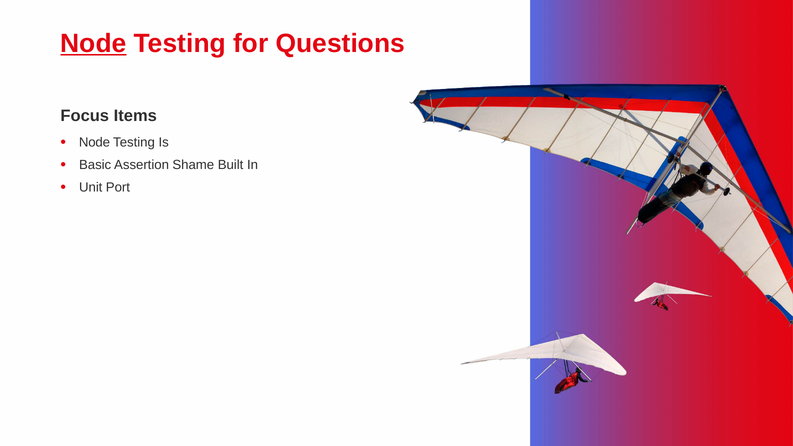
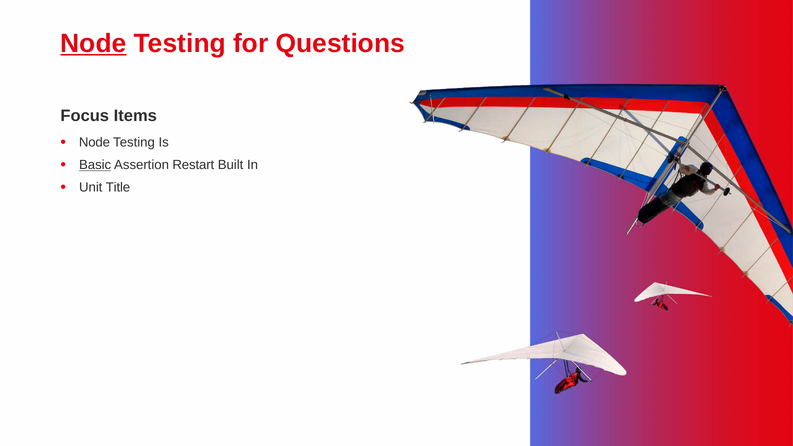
Basic underline: none -> present
Shame: Shame -> Restart
Port: Port -> Title
